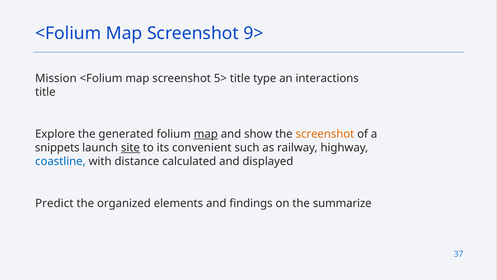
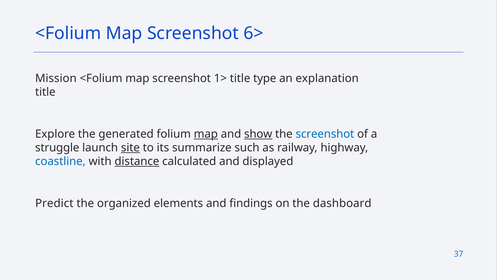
9>: 9> -> 6>
5>: 5> -> 1>
interactions: interactions -> explanation
show underline: none -> present
screenshot at (325, 134) colour: orange -> blue
snippets: snippets -> struggle
convenient: convenient -> summarize
distance underline: none -> present
summarize: summarize -> dashboard
